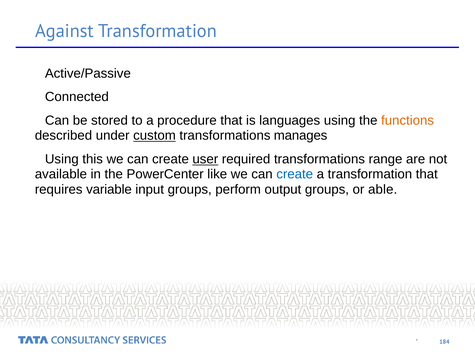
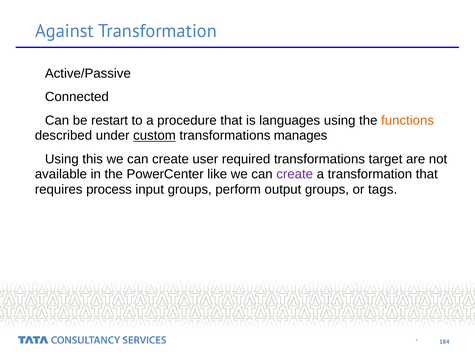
stored: stored -> restart
user underline: present -> none
range: range -> target
create at (295, 174) colour: blue -> purple
variable: variable -> process
able: able -> tags
